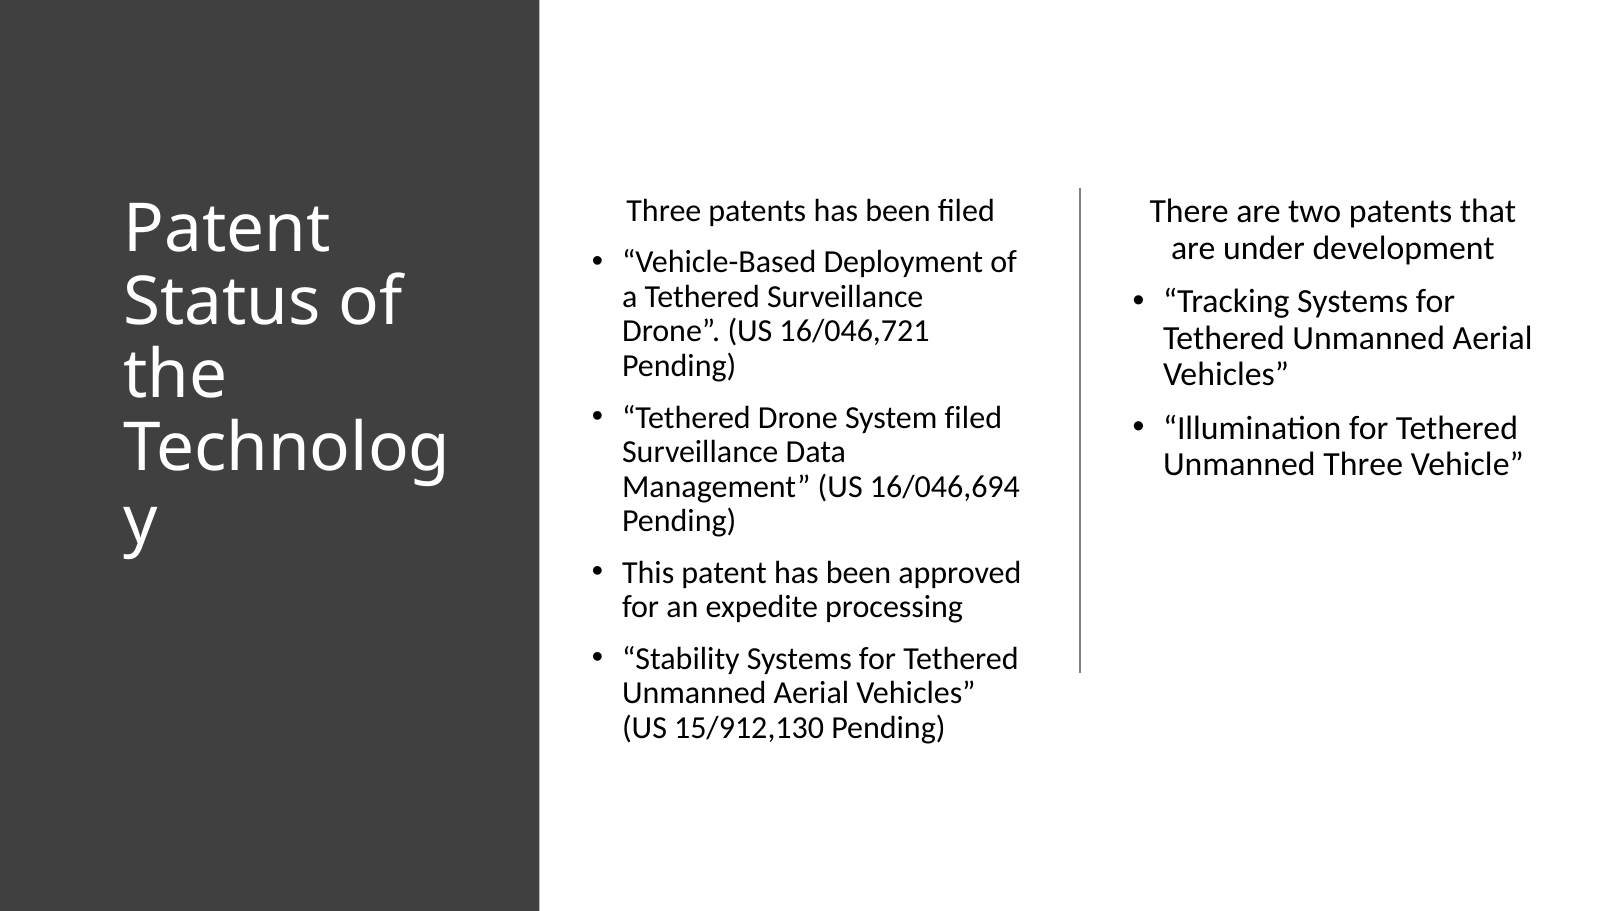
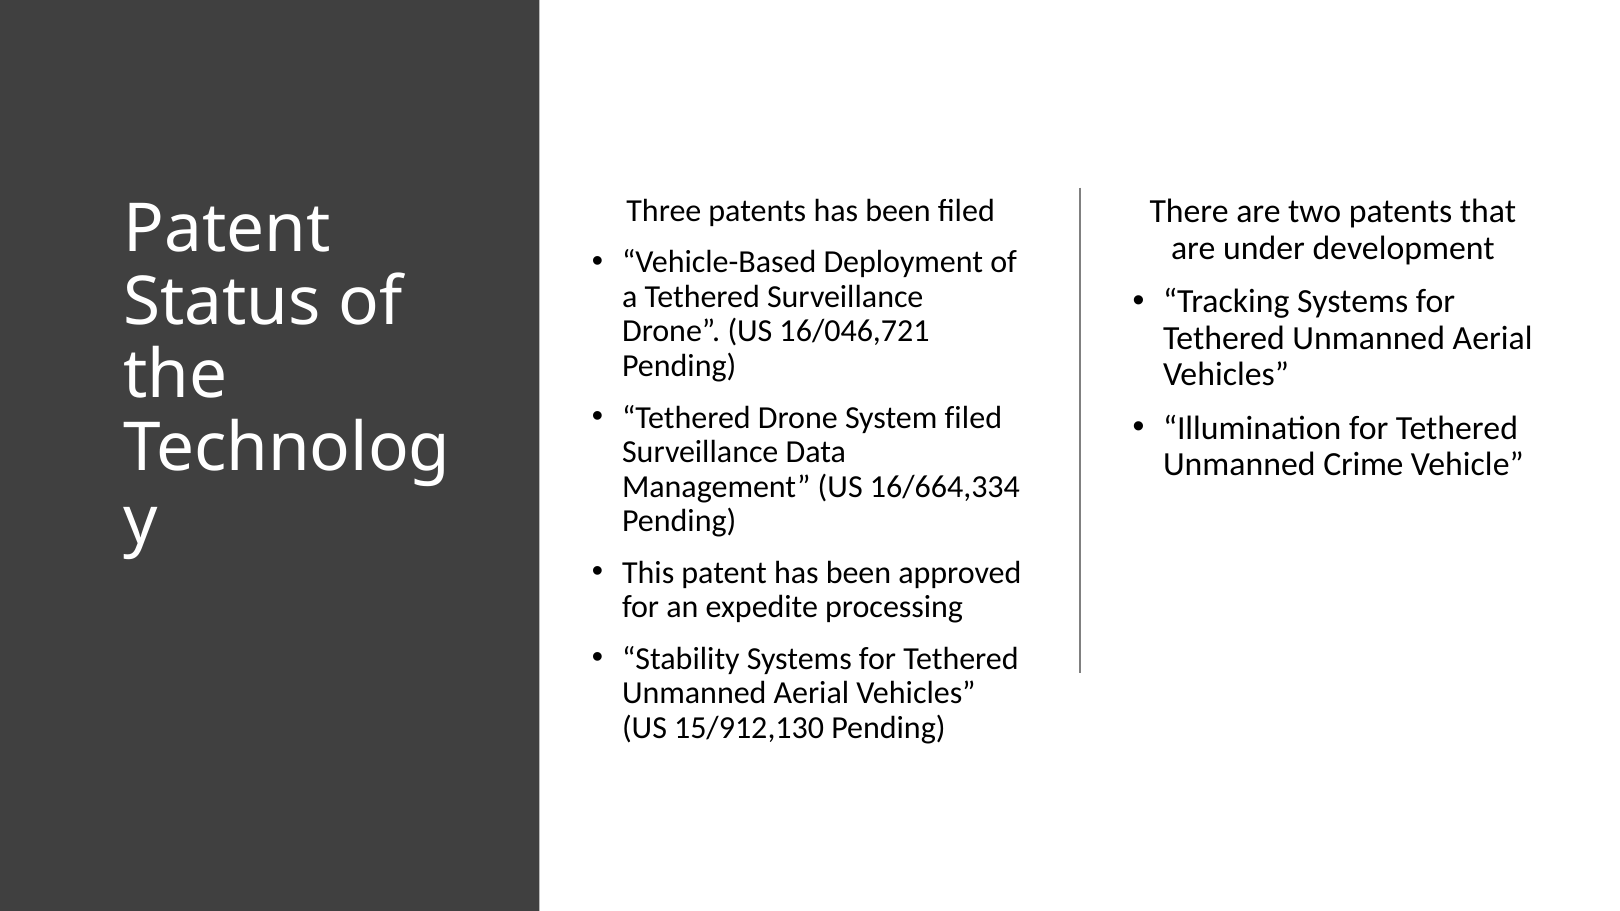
Unmanned Three: Three -> Crime
16/046,694: 16/046,694 -> 16/664,334
